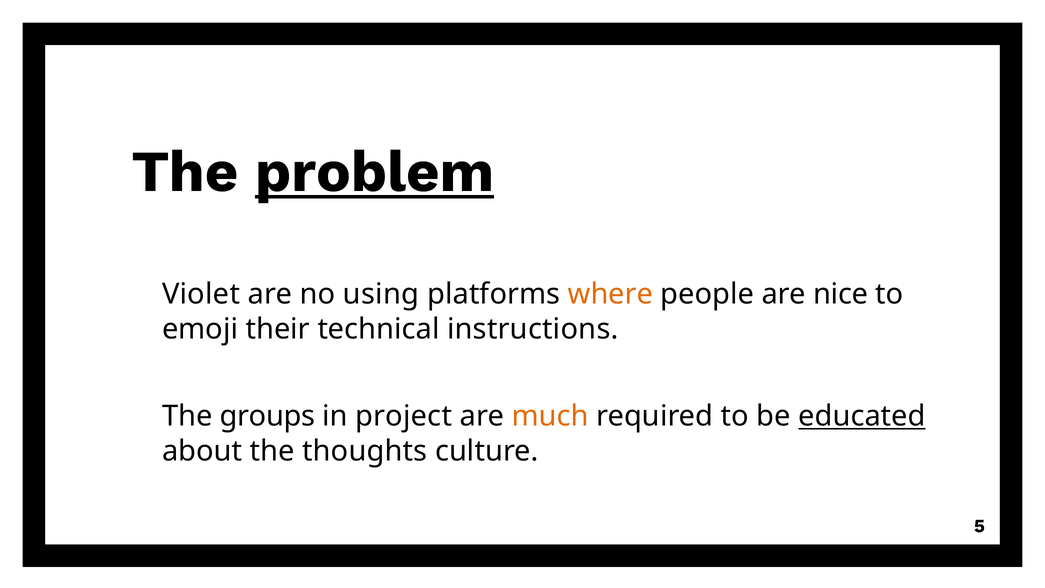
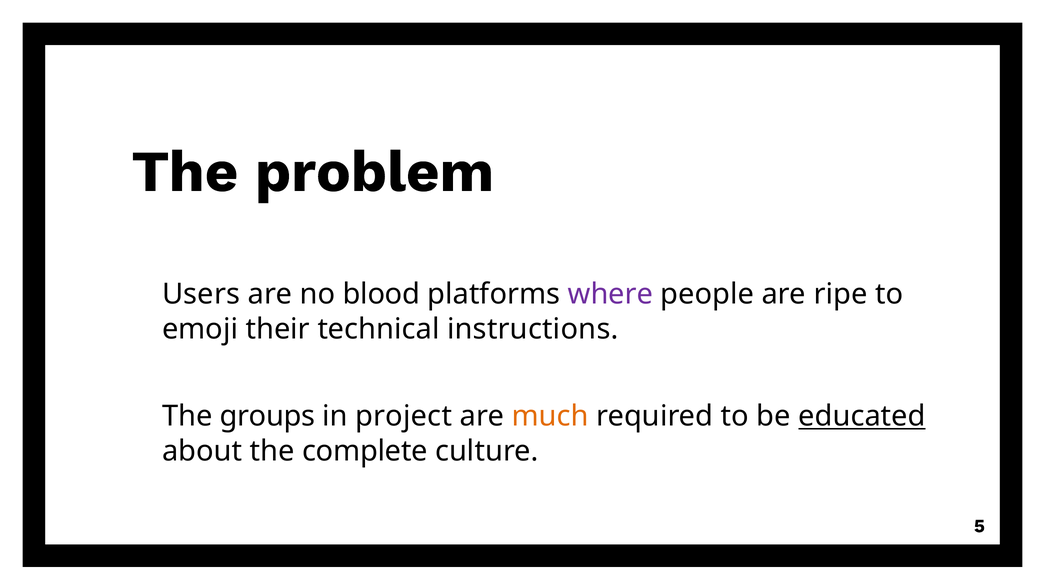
problem underline: present -> none
Violet: Violet -> Users
using: using -> blood
where colour: orange -> purple
nice: nice -> ripe
thoughts: thoughts -> complete
